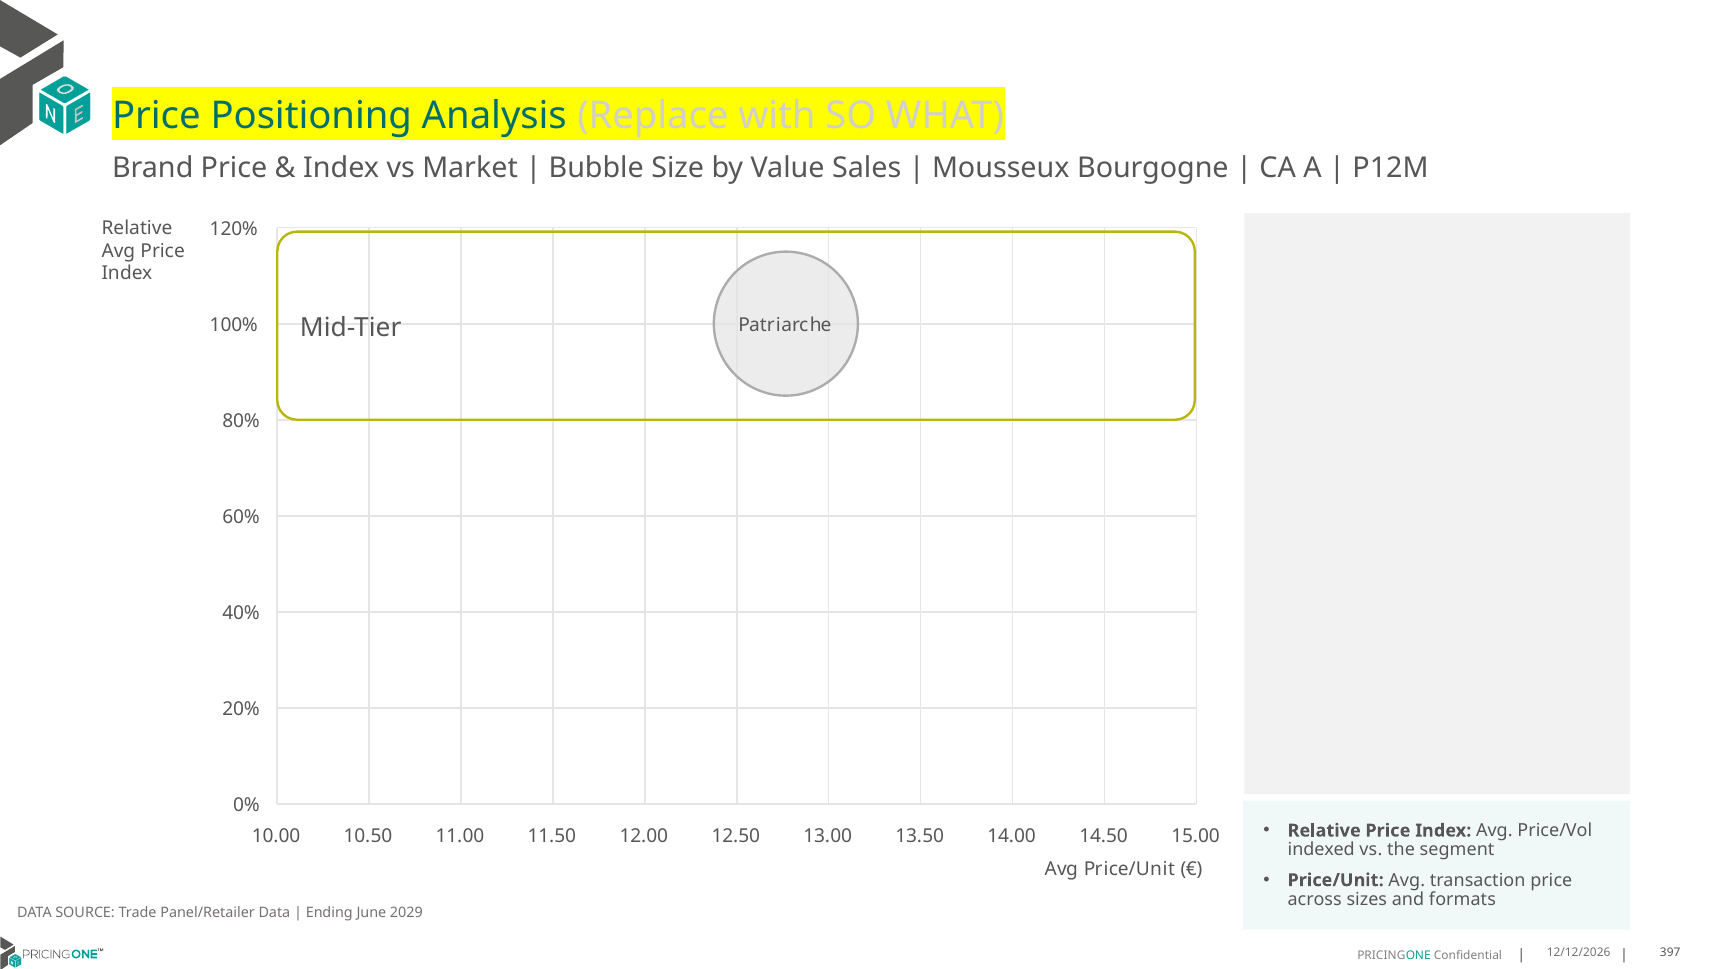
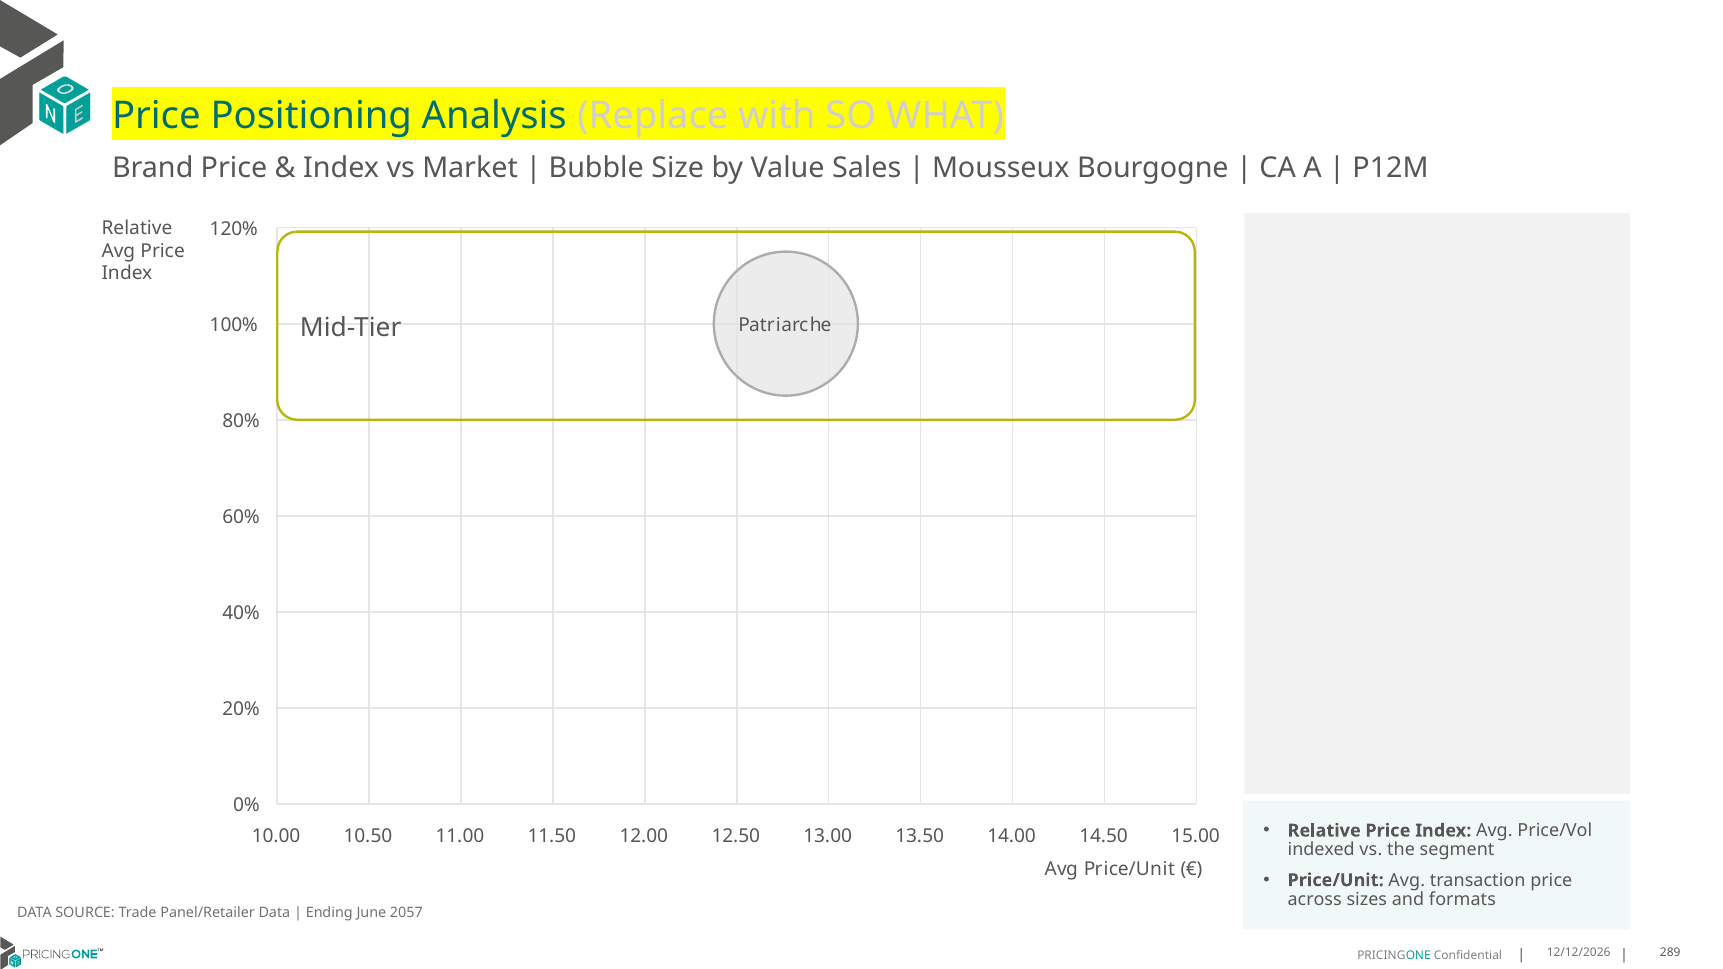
2029: 2029 -> 2057
397: 397 -> 289
